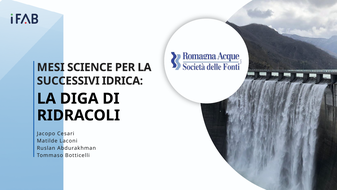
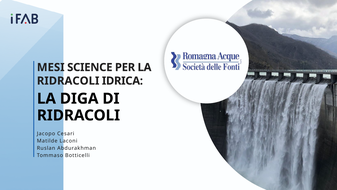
SUCCESSIVI at (68, 81): SUCCESSIVI -> RIDRACOLI
